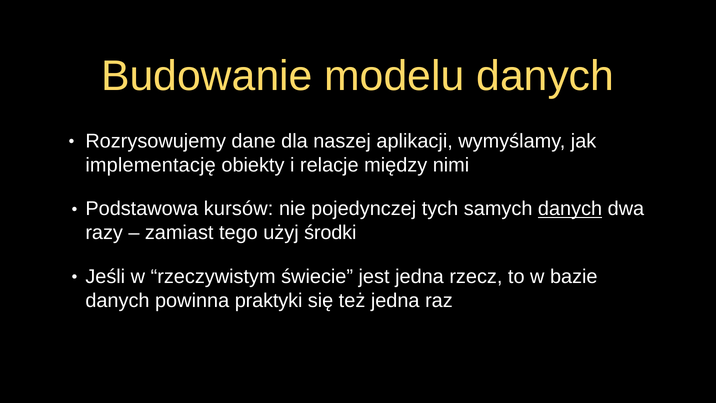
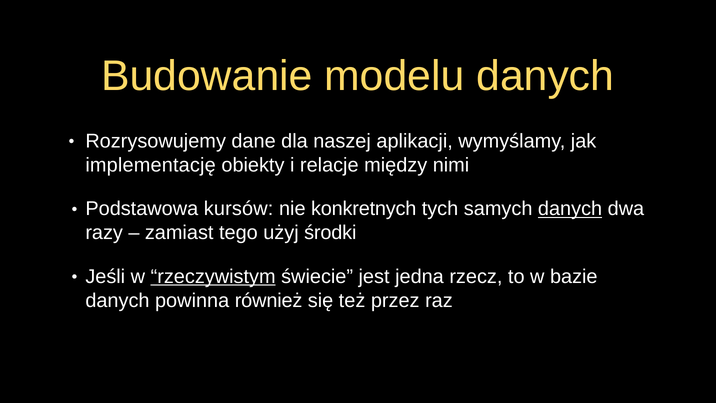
pojedynczej: pojedynczej -> konkretnych
rzeczywistym underline: none -> present
praktyki: praktyki -> również
też jedna: jedna -> przez
